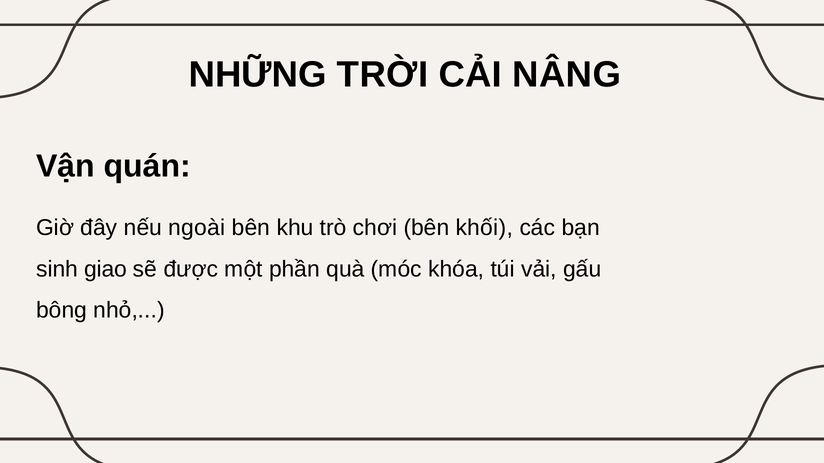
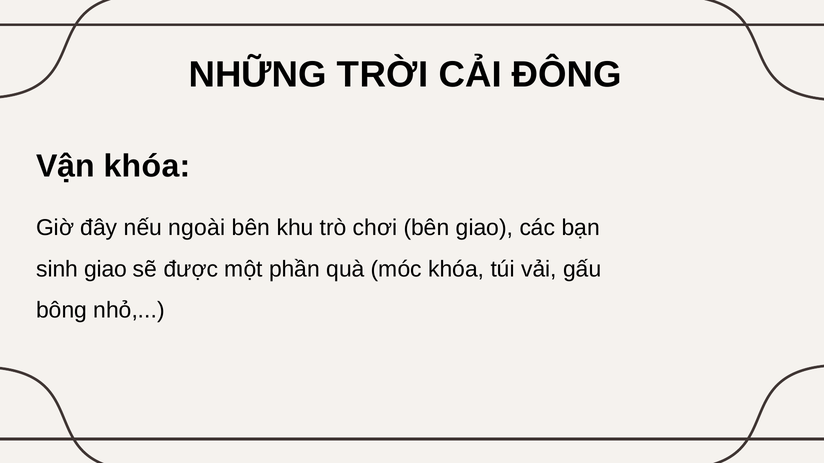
NÂNG: NÂNG -> ĐÔNG
Vận quán: quán -> khóa
bên khối: khối -> giao
